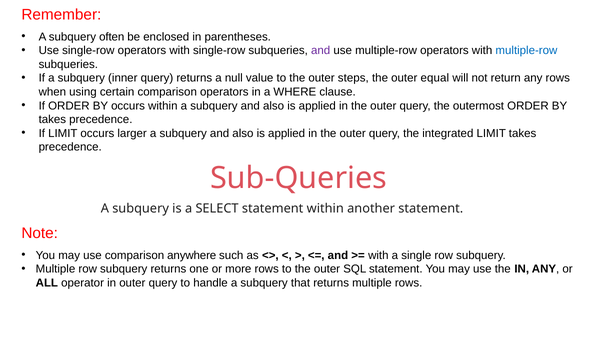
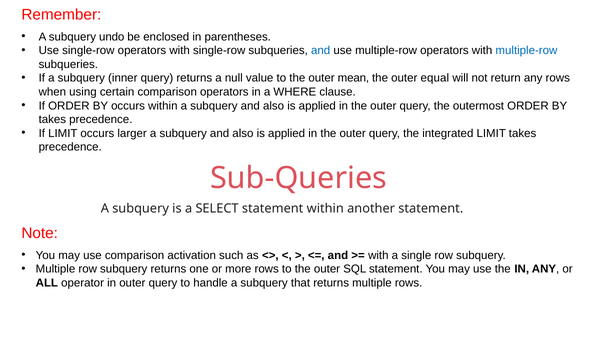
often: often -> undo
and at (321, 50) colour: purple -> blue
steps: steps -> mean
anywhere: anywhere -> activation
